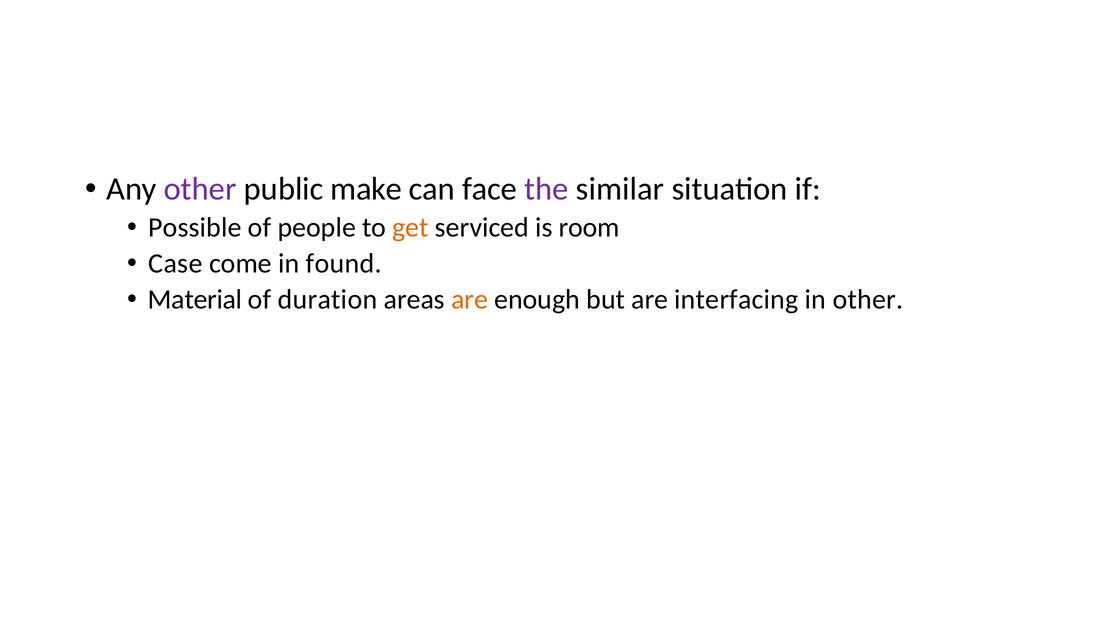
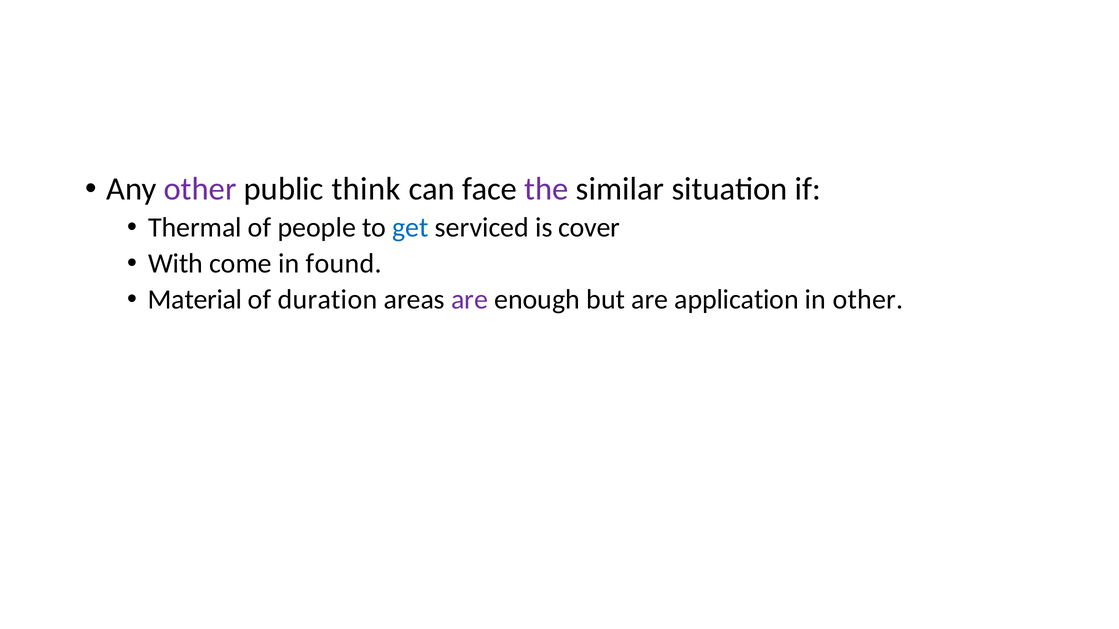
make: make -> think
Possible: Possible -> Thermal
get colour: orange -> blue
room: room -> cover
Case: Case -> With
are at (470, 300) colour: orange -> purple
interfacing: interfacing -> application
